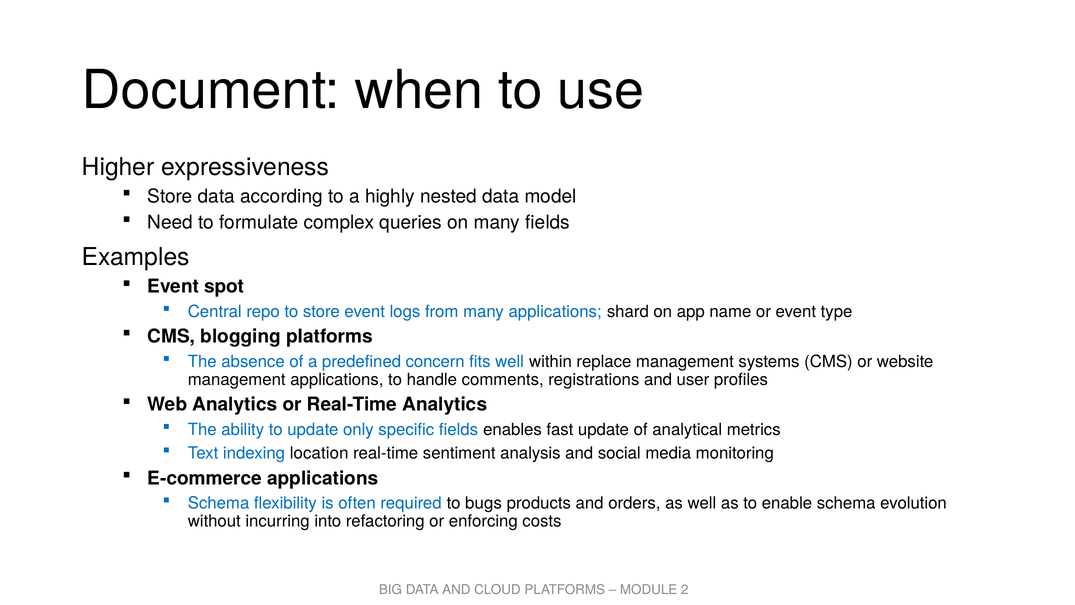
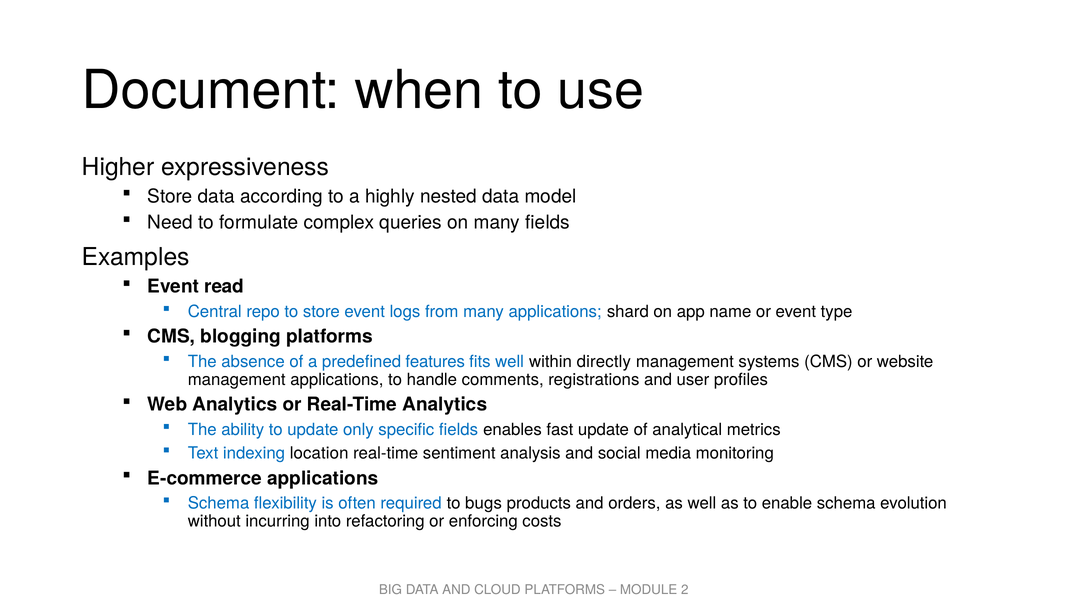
spot: spot -> read
concern: concern -> features
replace: replace -> directly
